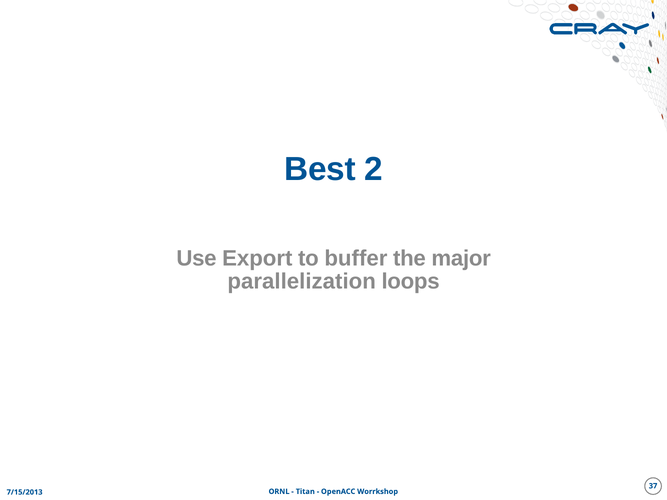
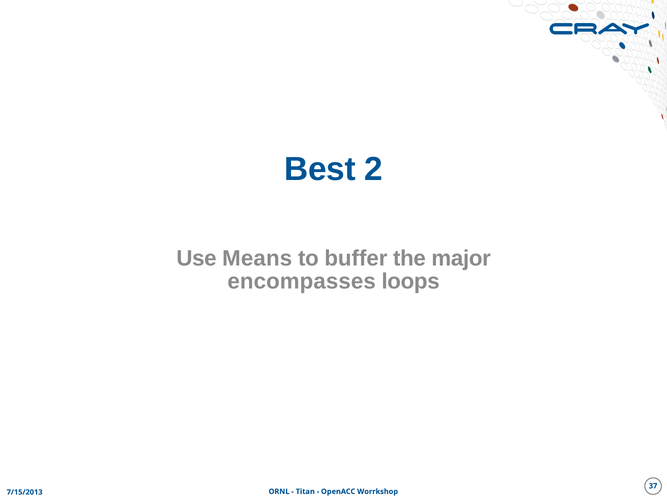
Export: Export -> Means
parallelization: parallelization -> encompasses
